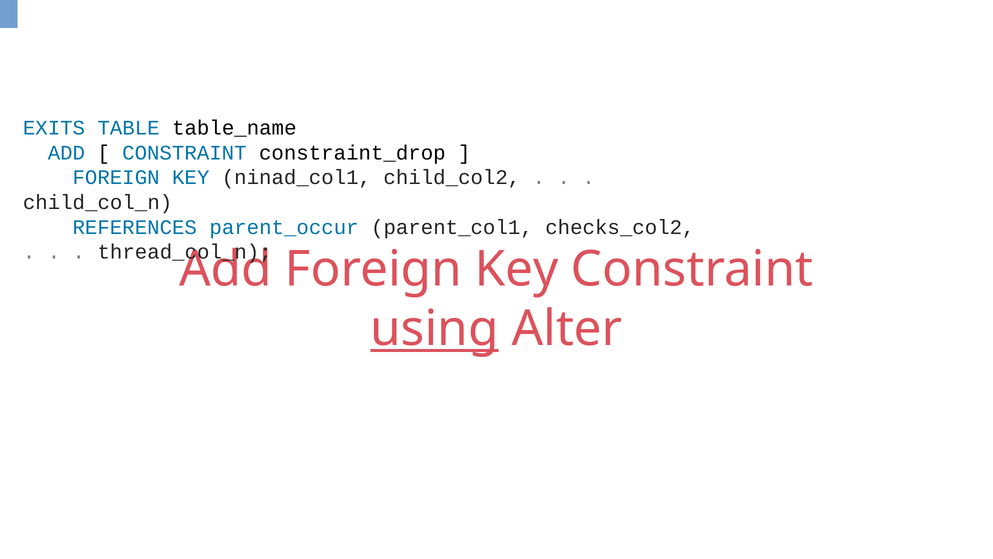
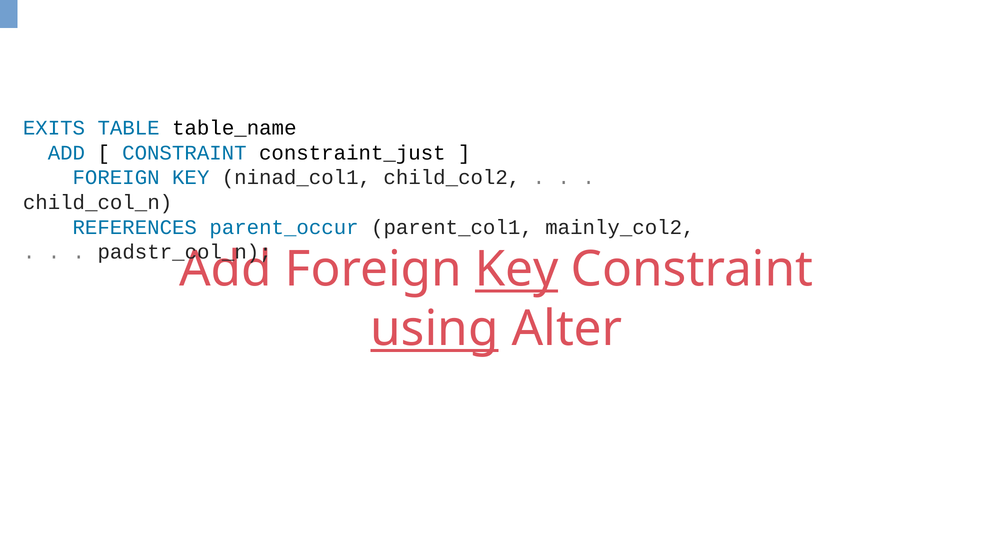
constraint_drop: constraint_drop -> constraint_just
checks_col2: checks_col2 -> mainly_col2
thread_col_n: thread_col_n -> padstr_col_n
Key at (517, 269) underline: none -> present
